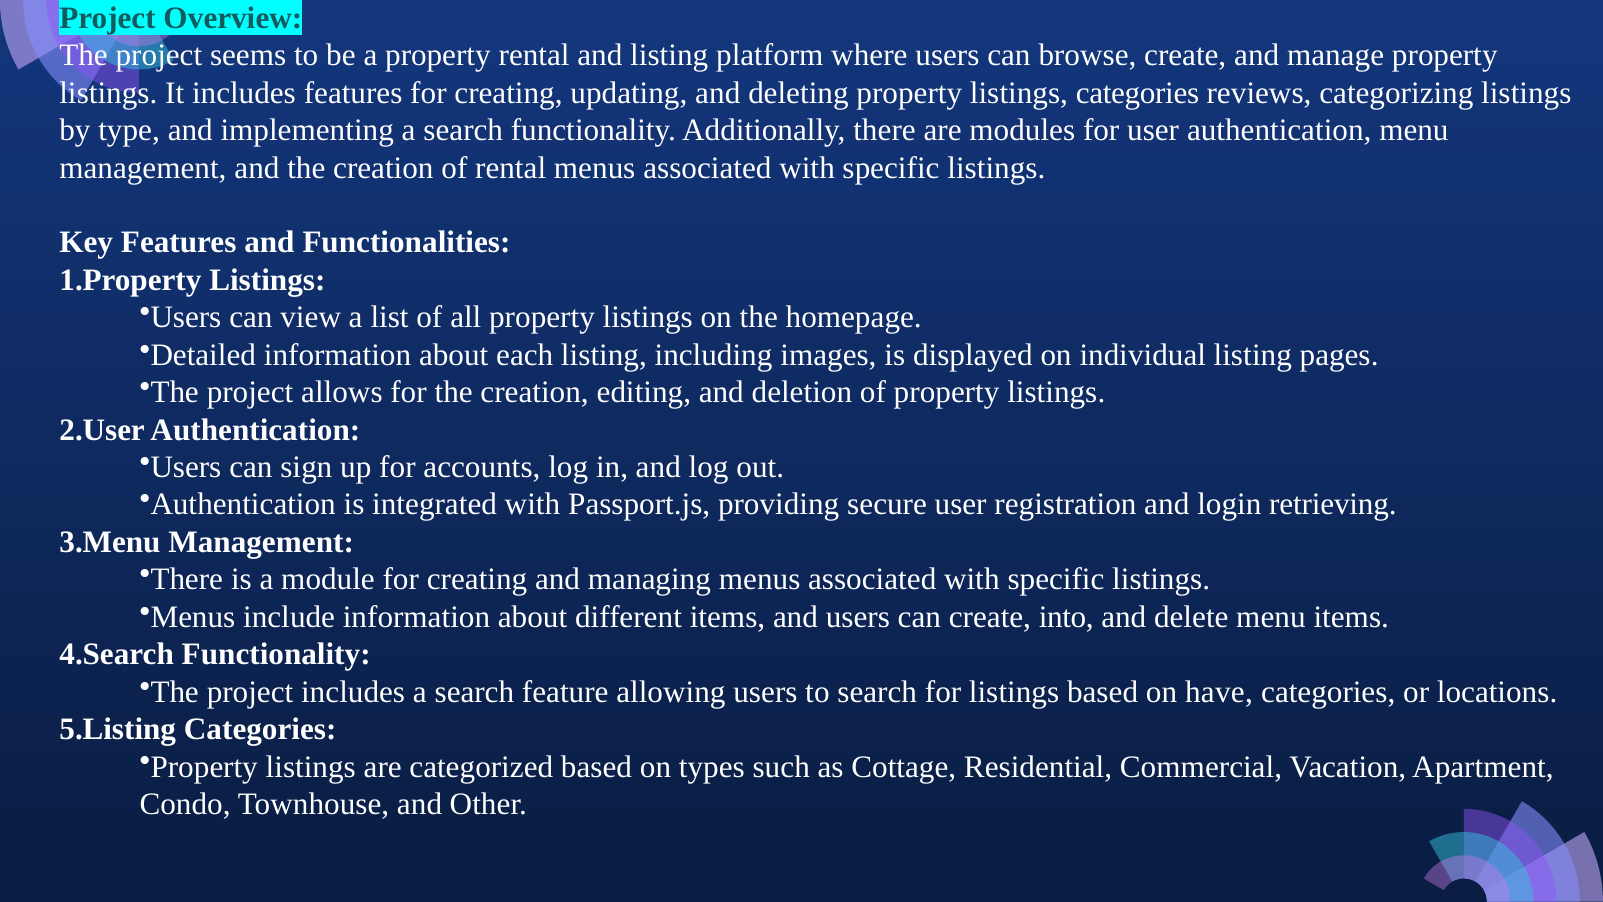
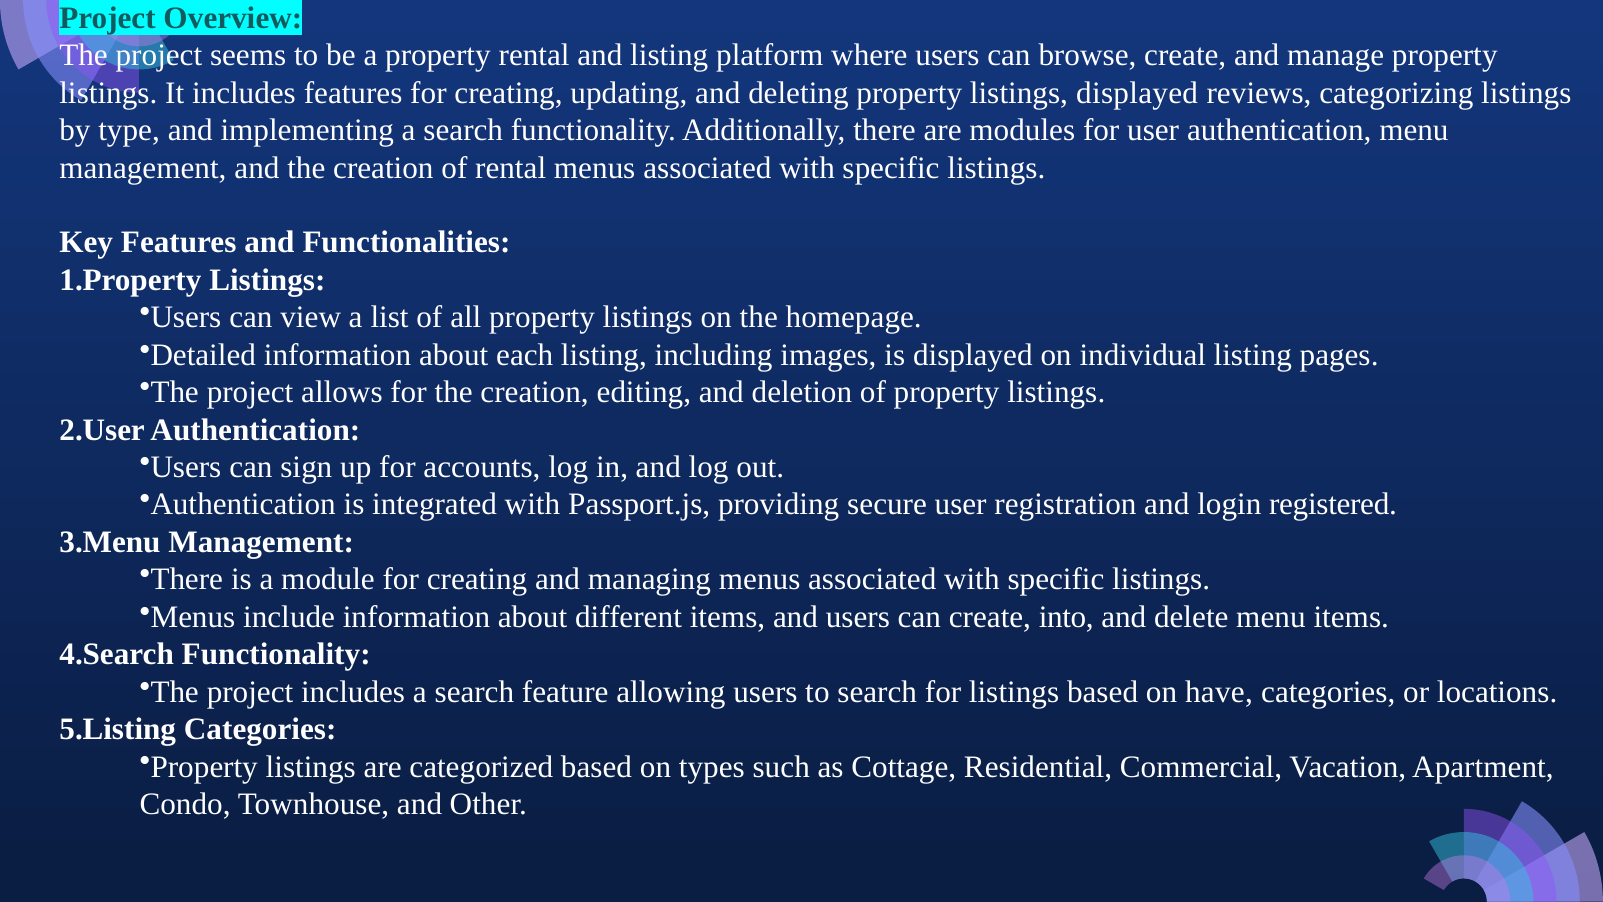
listings categories: categories -> displayed
retrieving: retrieving -> registered
